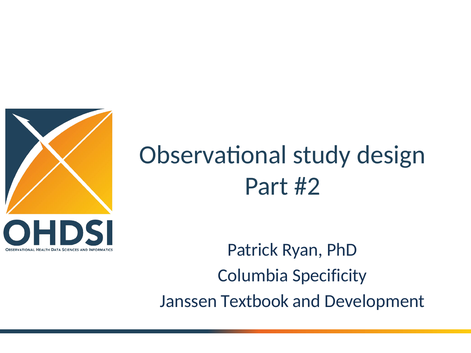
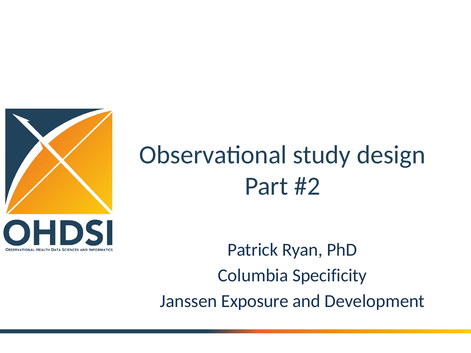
Textbook: Textbook -> Exposure
